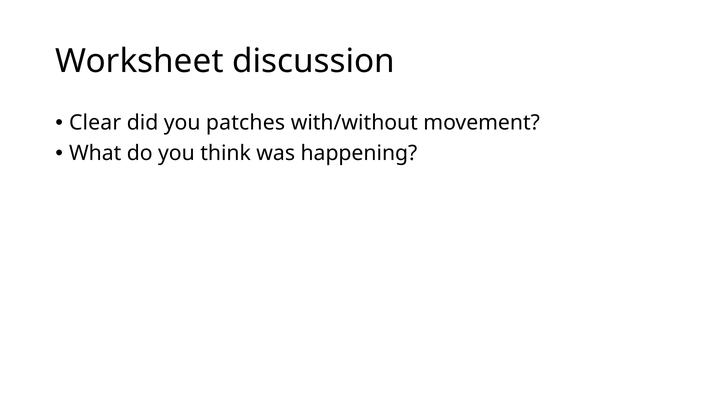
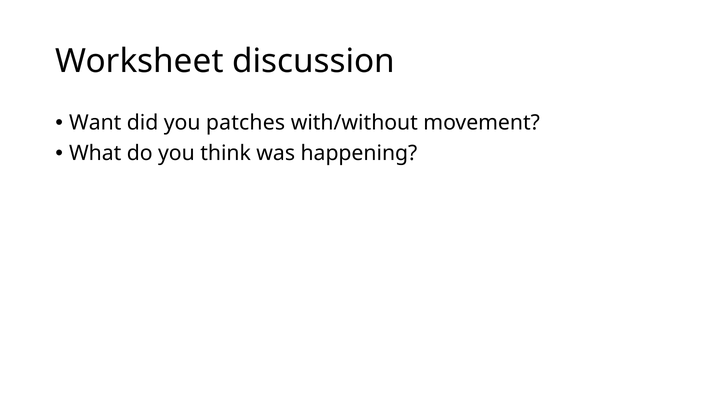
Clear: Clear -> Want
